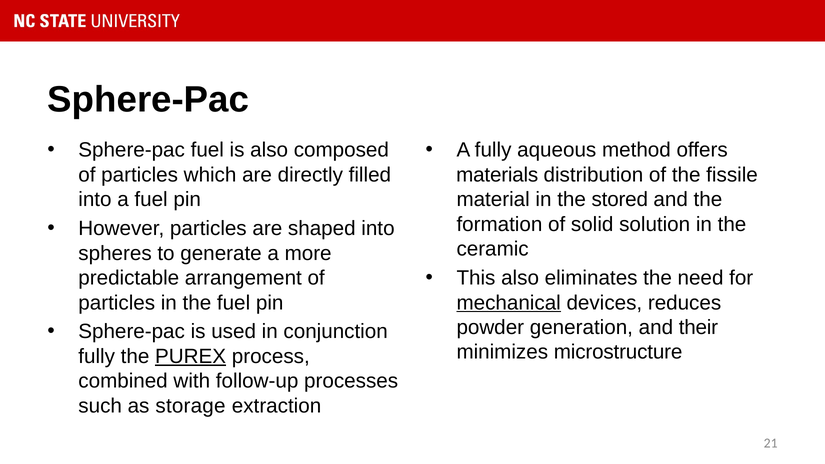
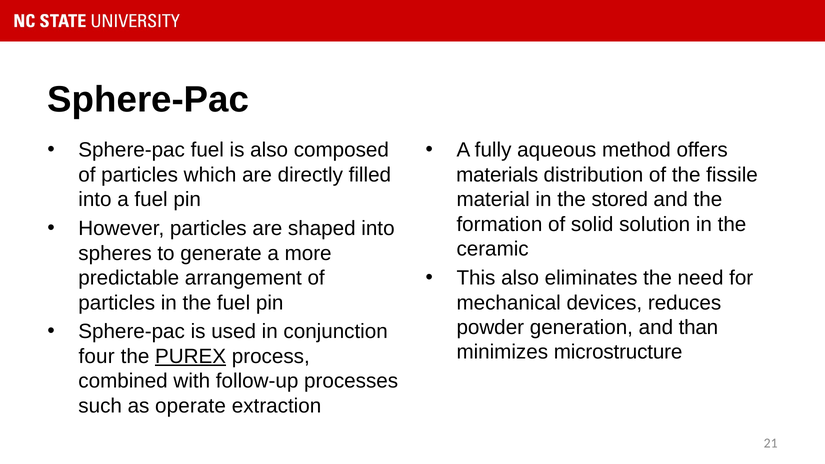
mechanical underline: present -> none
their: their -> than
fully at (97, 356): fully -> four
storage: storage -> operate
